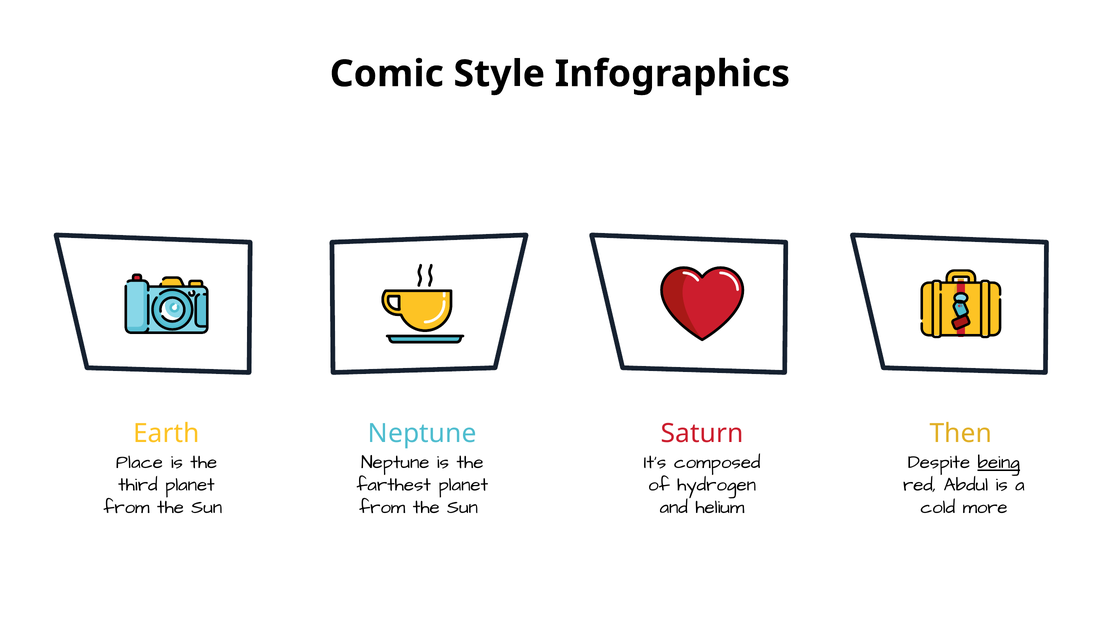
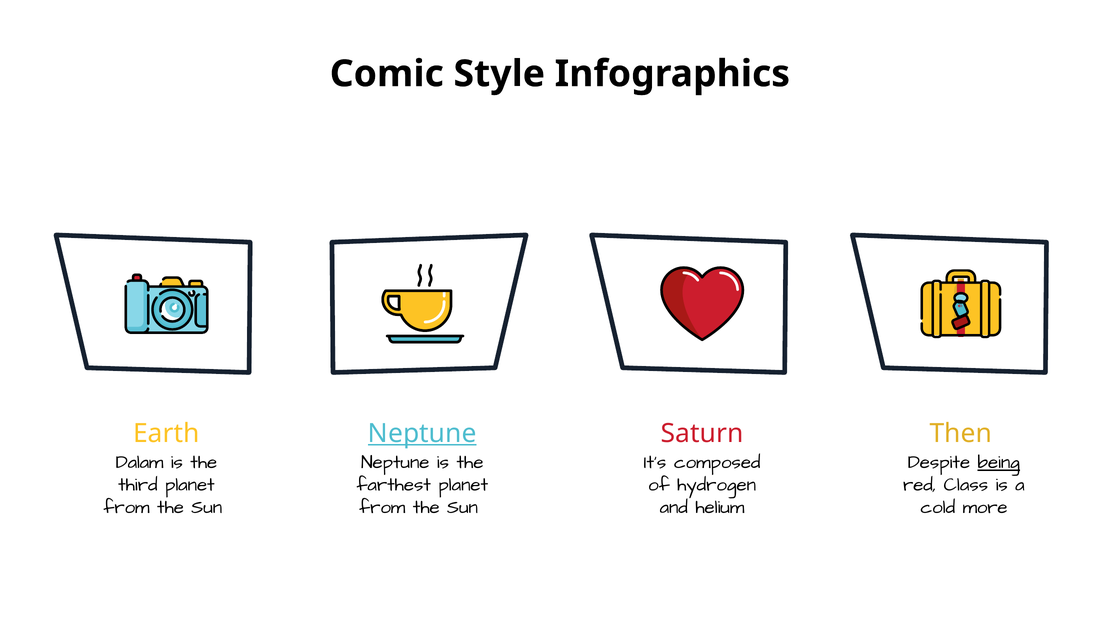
Neptune at (422, 433) underline: none -> present
Place: Place -> Dalam
Abdul: Abdul -> Class
